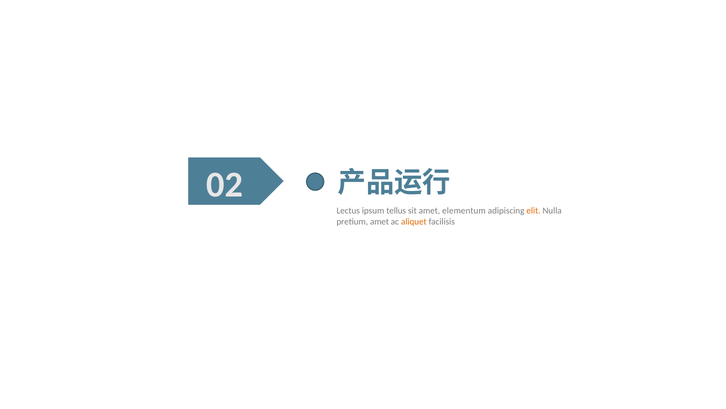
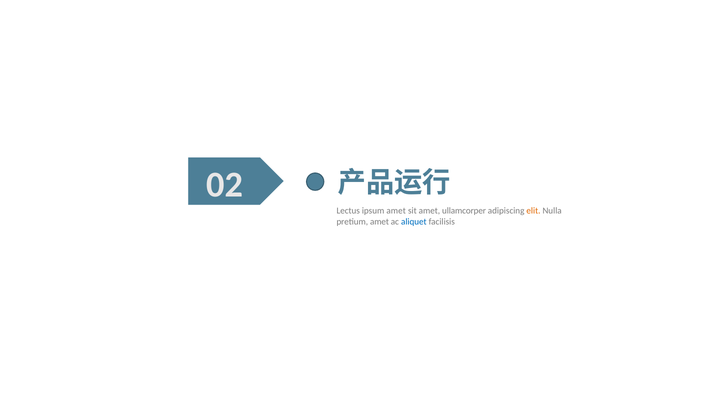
ipsum tellus: tellus -> amet
elementum: elementum -> ullamcorper
aliquet colour: orange -> blue
